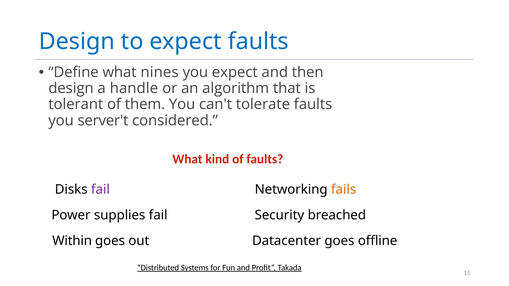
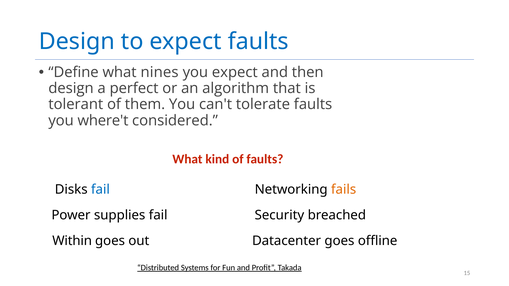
handle: handle -> perfect
server't: server't -> where't
fail at (100, 190) colour: purple -> blue
